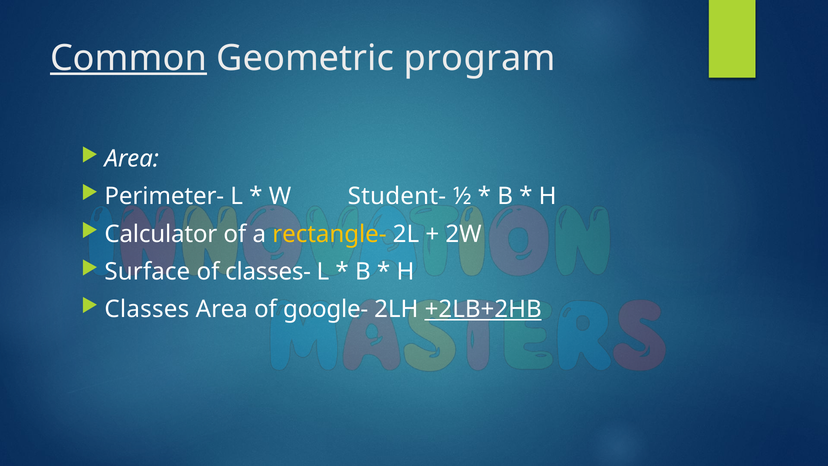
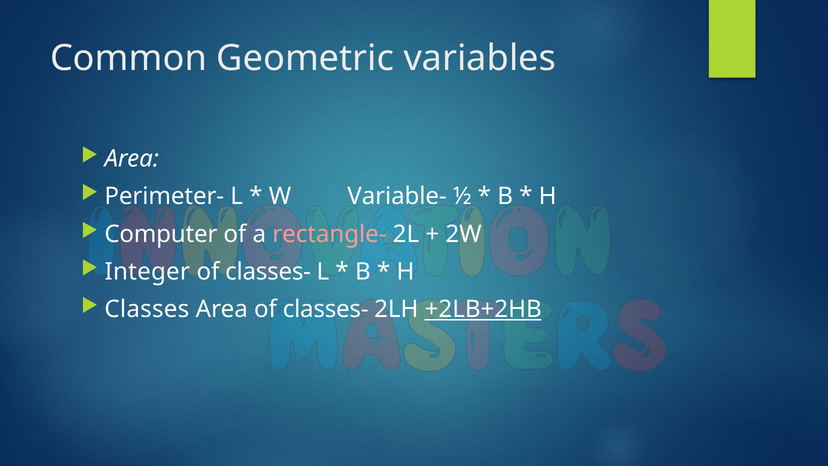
Common underline: present -> none
program: program -> variables
Student-: Student- -> Variable-
Calculator: Calculator -> Computer
rectangle- colour: yellow -> pink
Surface: Surface -> Integer
Area of google-: google- -> classes-
